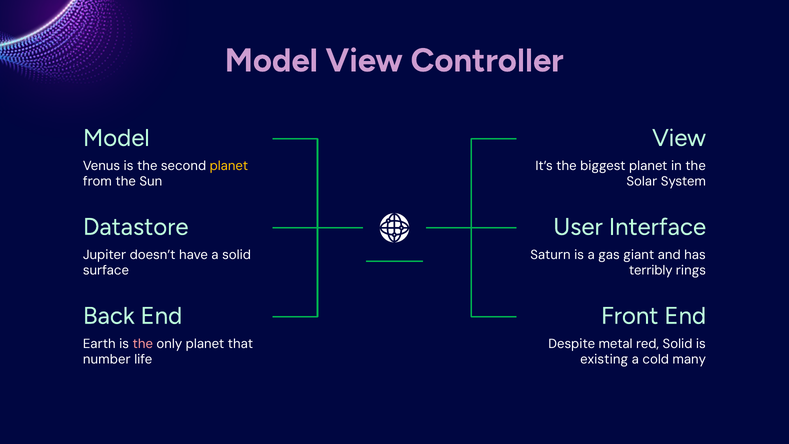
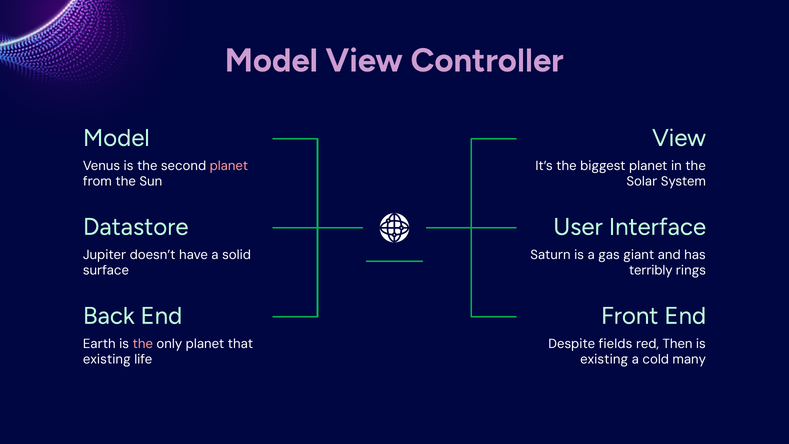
planet at (229, 166) colour: yellow -> pink
metal: metal -> fields
red Solid: Solid -> Then
number at (107, 359): number -> existing
